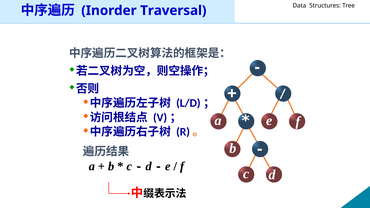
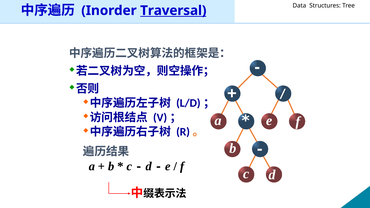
Traversal underline: none -> present
